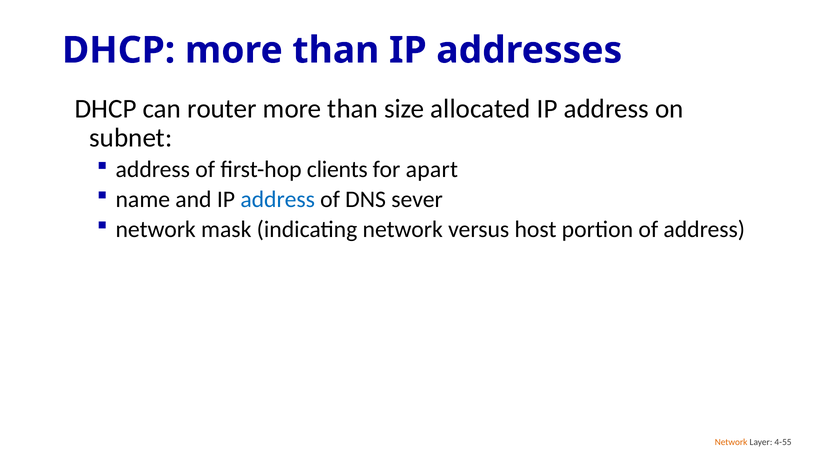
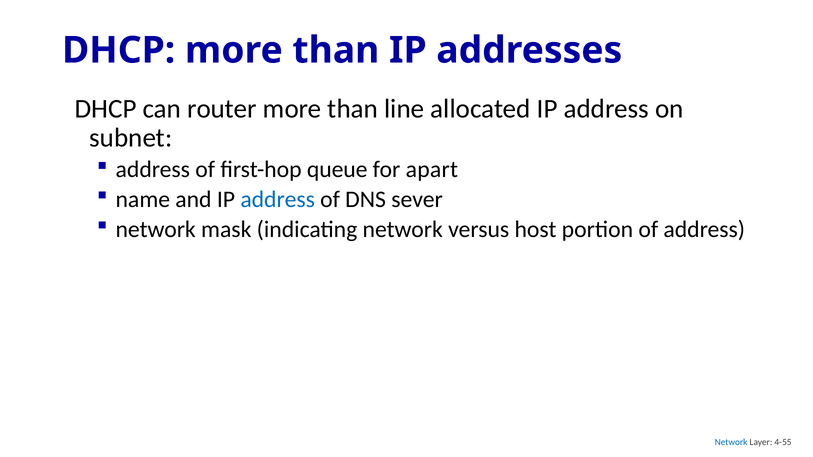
size: size -> line
clients: clients -> queue
Network at (731, 442) colour: orange -> blue
